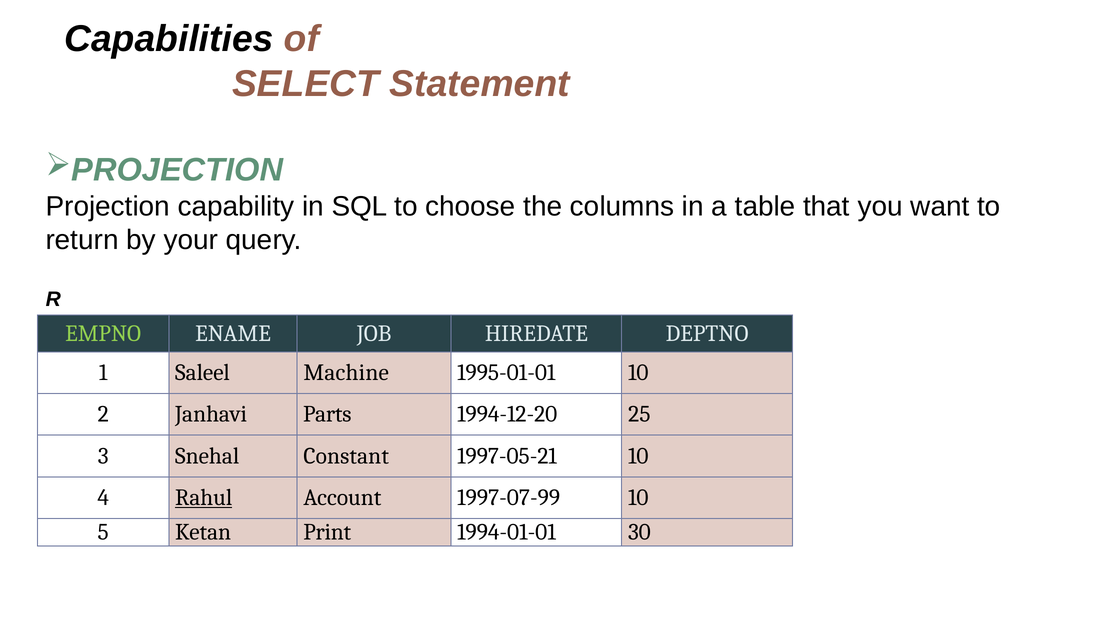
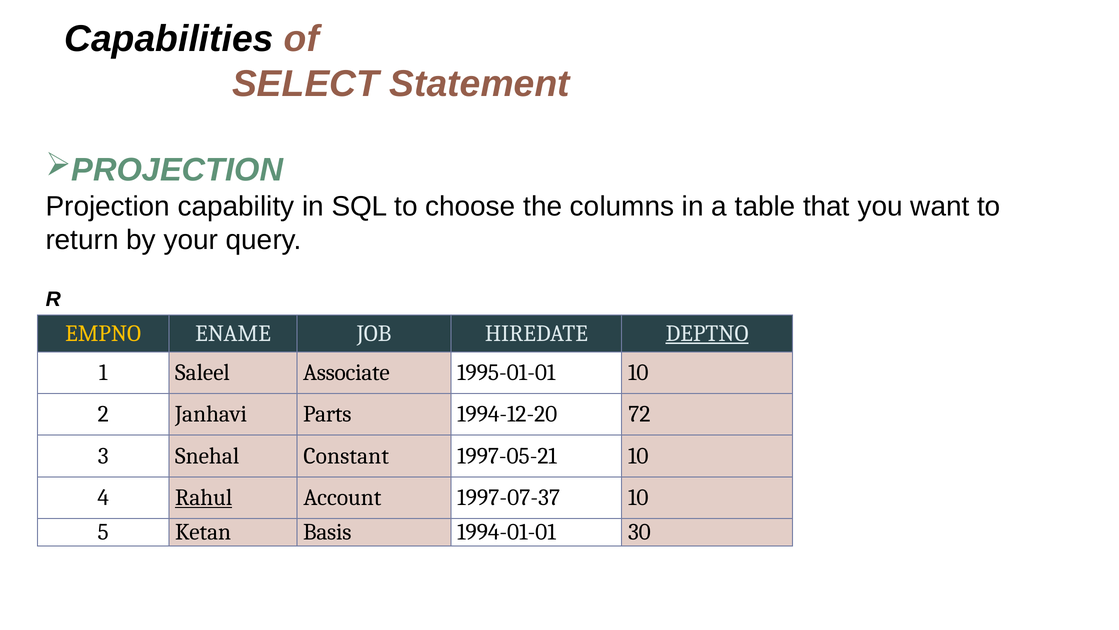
EMPNO colour: light green -> yellow
DEPTNO underline: none -> present
Machine: Machine -> Associate
25: 25 -> 72
1997-07-99: 1997-07-99 -> 1997-07-37
Print: Print -> Basis
